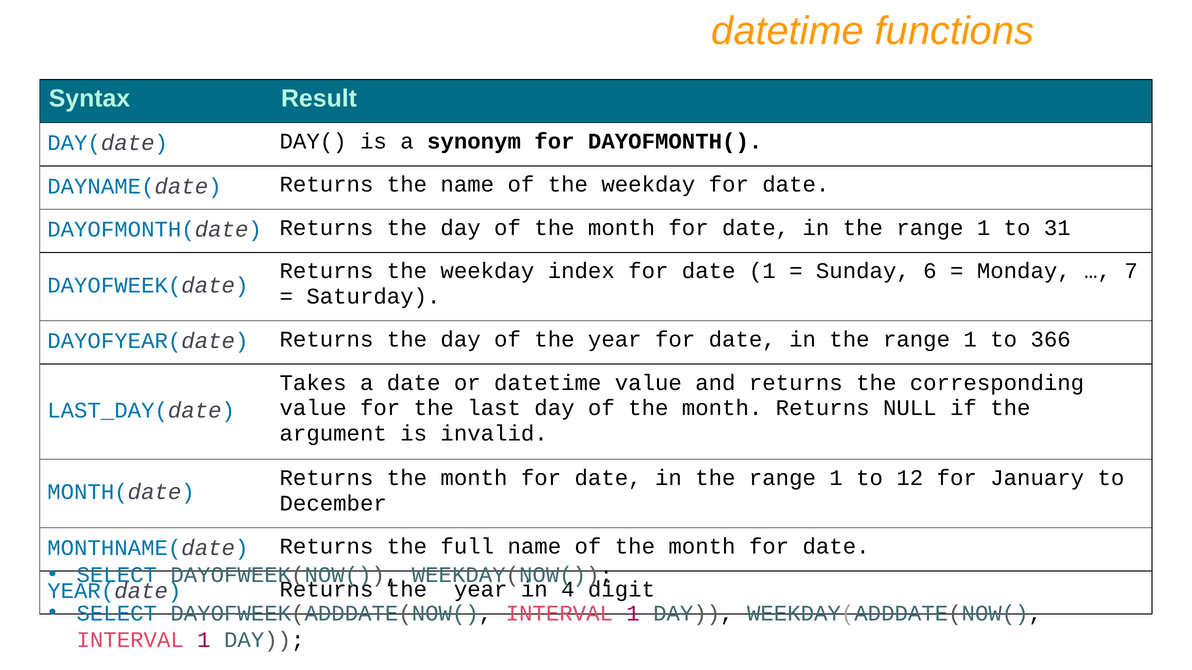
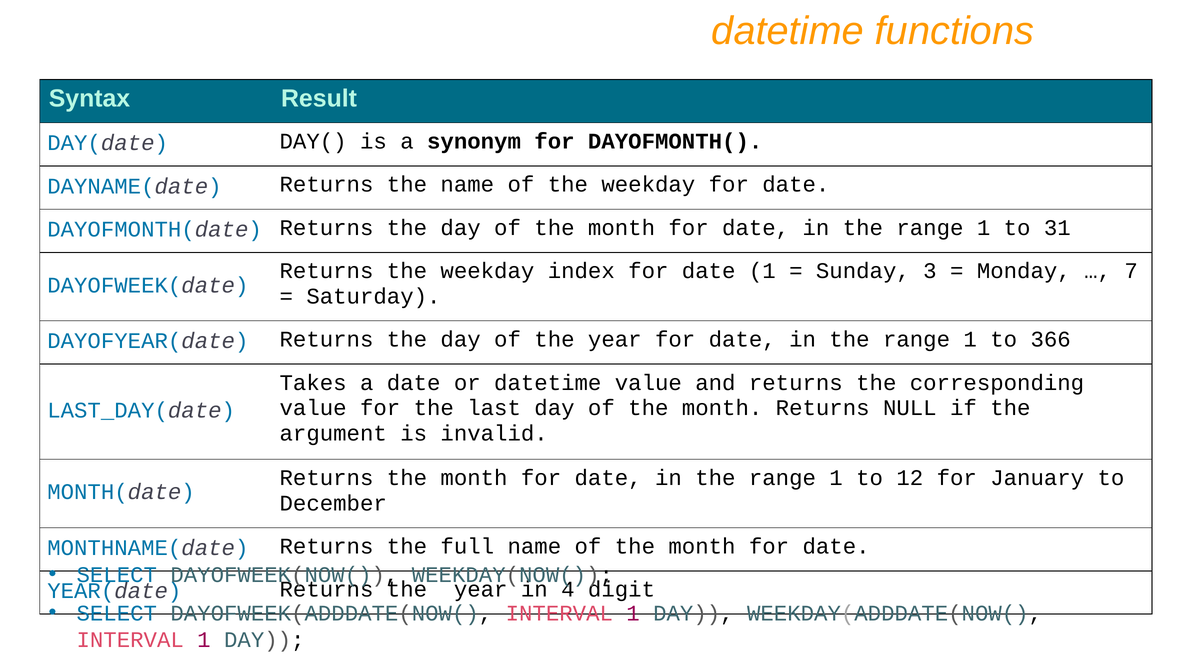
6: 6 -> 3
